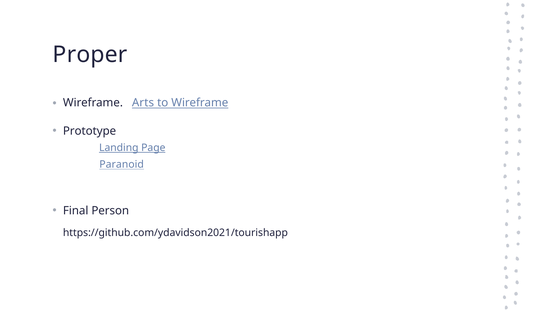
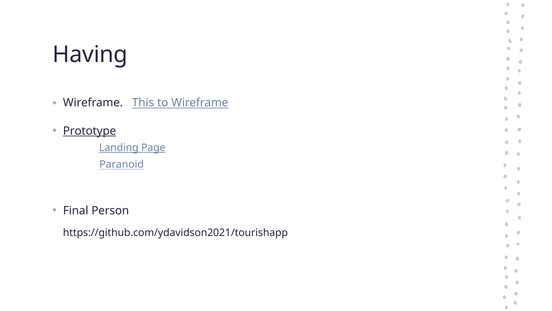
Proper: Proper -> Having
Arts: Arts -> This
Prototype underline: none -> present
